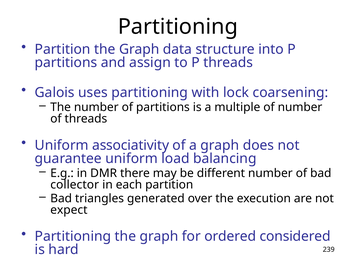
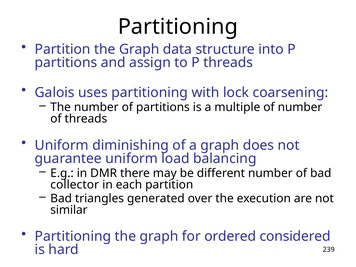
associativity: associativity -> diminishing
expect: expect -> similar
